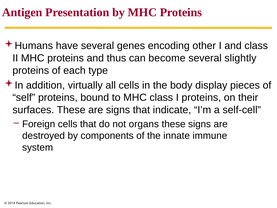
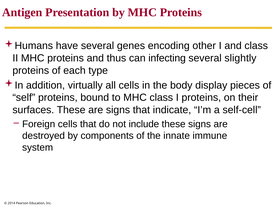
become: become -> infecting
organs: organs -> include
